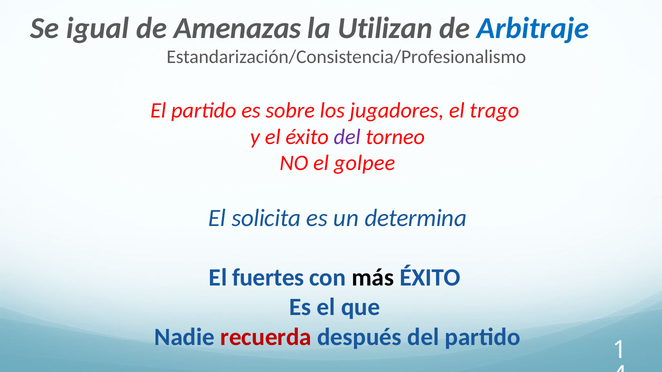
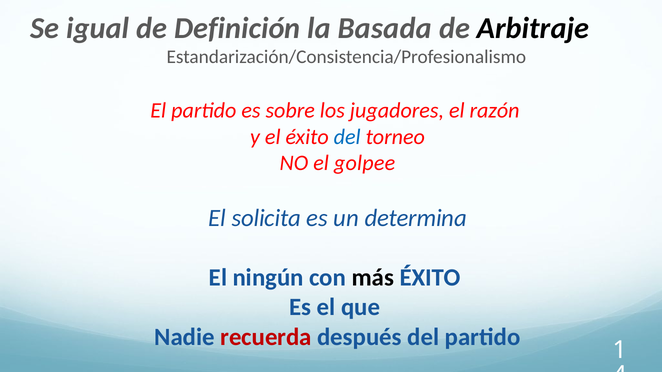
Amenazas: Amenazas -> Definición
Utilizan: Utilizan -> Basada
Arbitraje colour: blue -> black
trago: trago -> razón
del at (347, 137) colour: purple -> blue
fuertes: fuertes -> ningún
